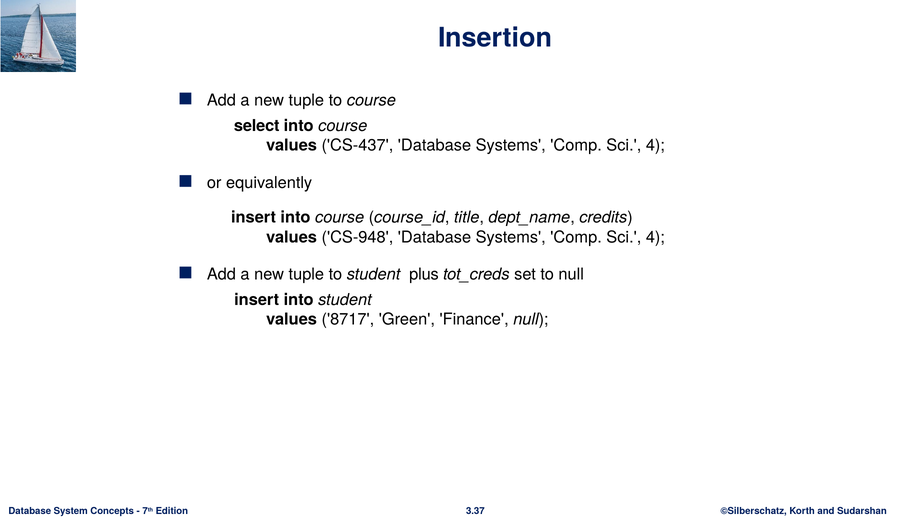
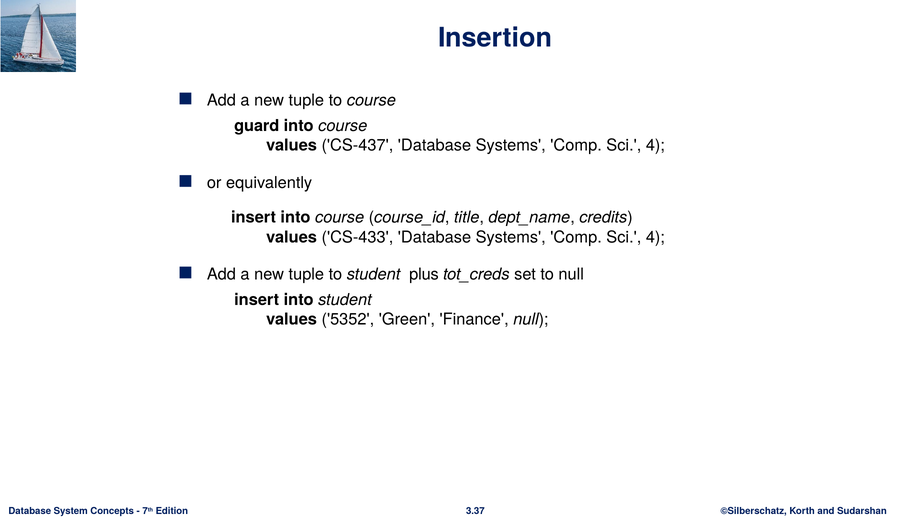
select: select -> guard
CS-948: CS-948 -> CS-433
8717: 8717 -> 5352
